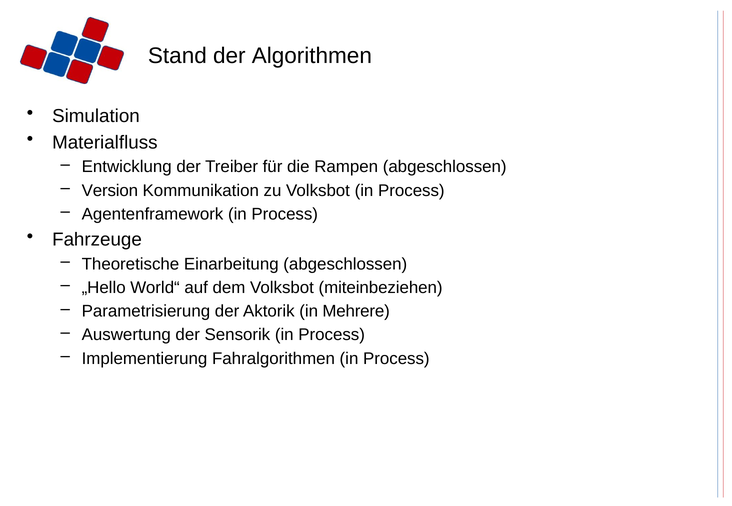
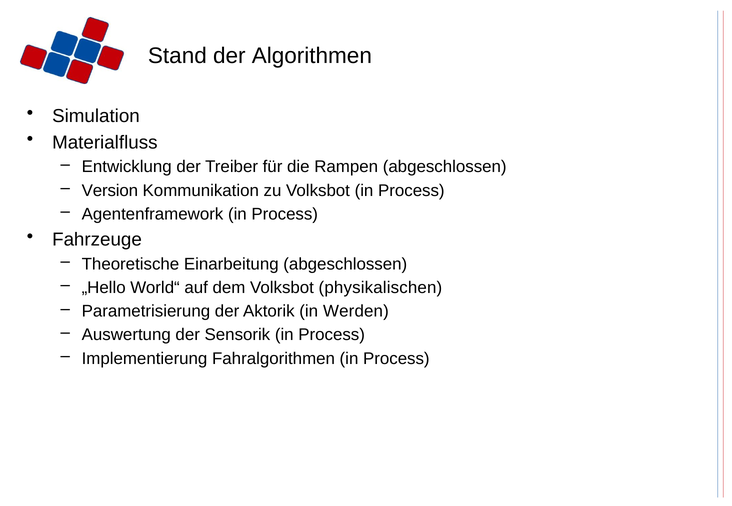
miteinbeziehen: miteinbeziehen -> physikalischen
Mehrere: Mehrere -> Werden
